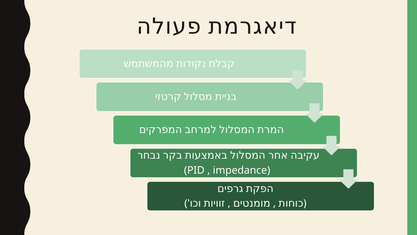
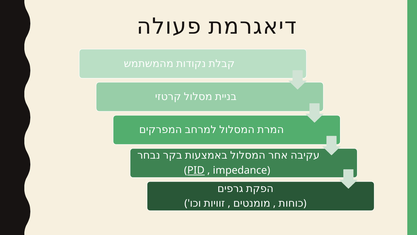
PID underline: none -> present
